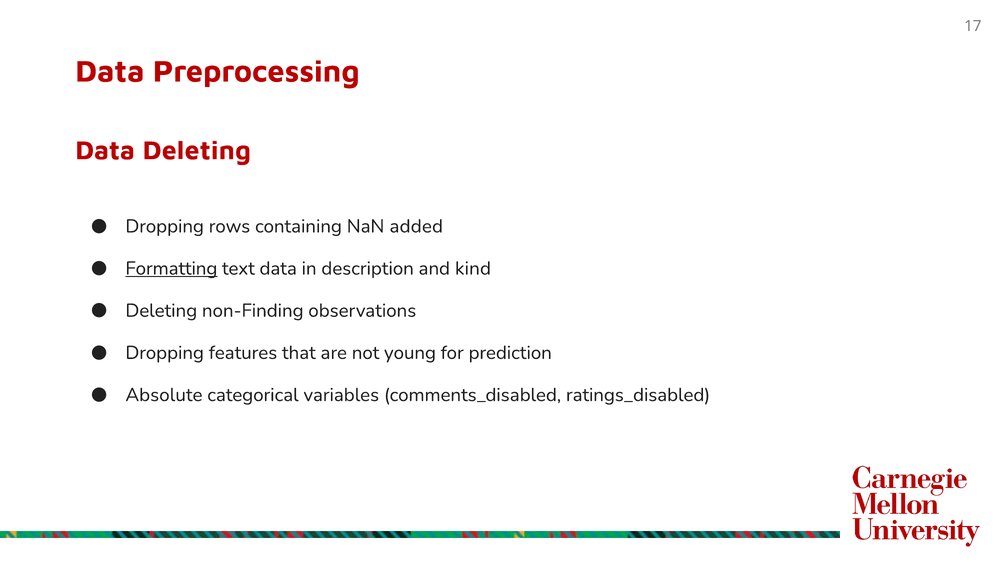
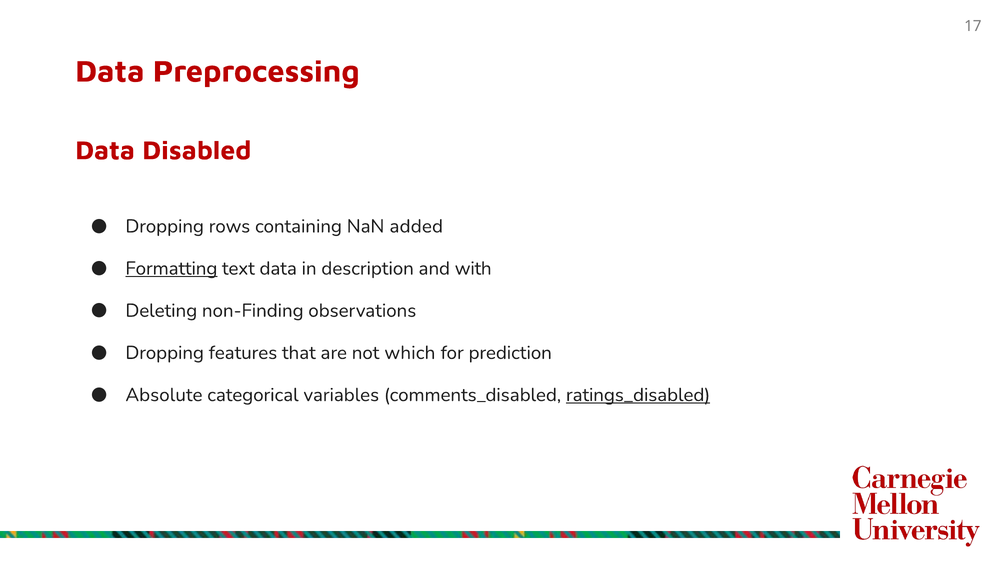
Data Deleting: Deleting -> Disabled
kind: kind -> with
young: young -> which
ratings_disabled underline: none -> present
